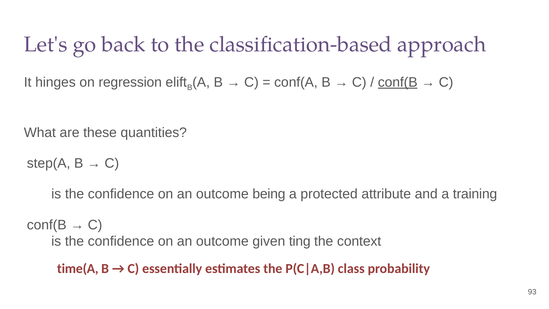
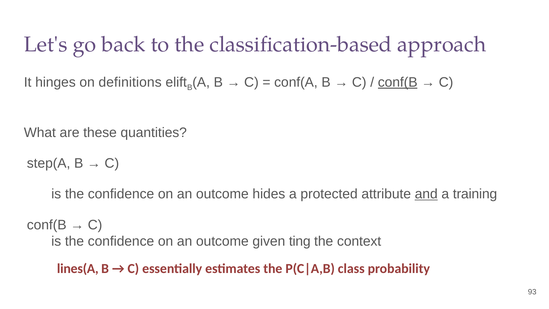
regression: regression -> definitions
being: being -> hides
and underline: none -> present
time(A: time(A -> lines(A
